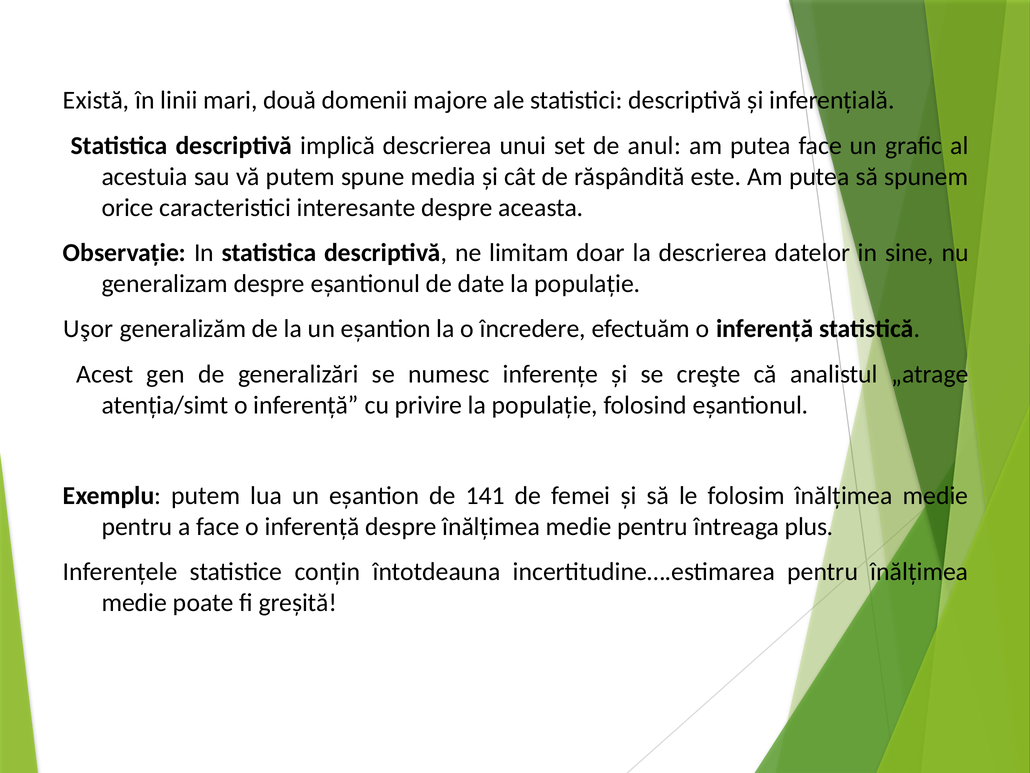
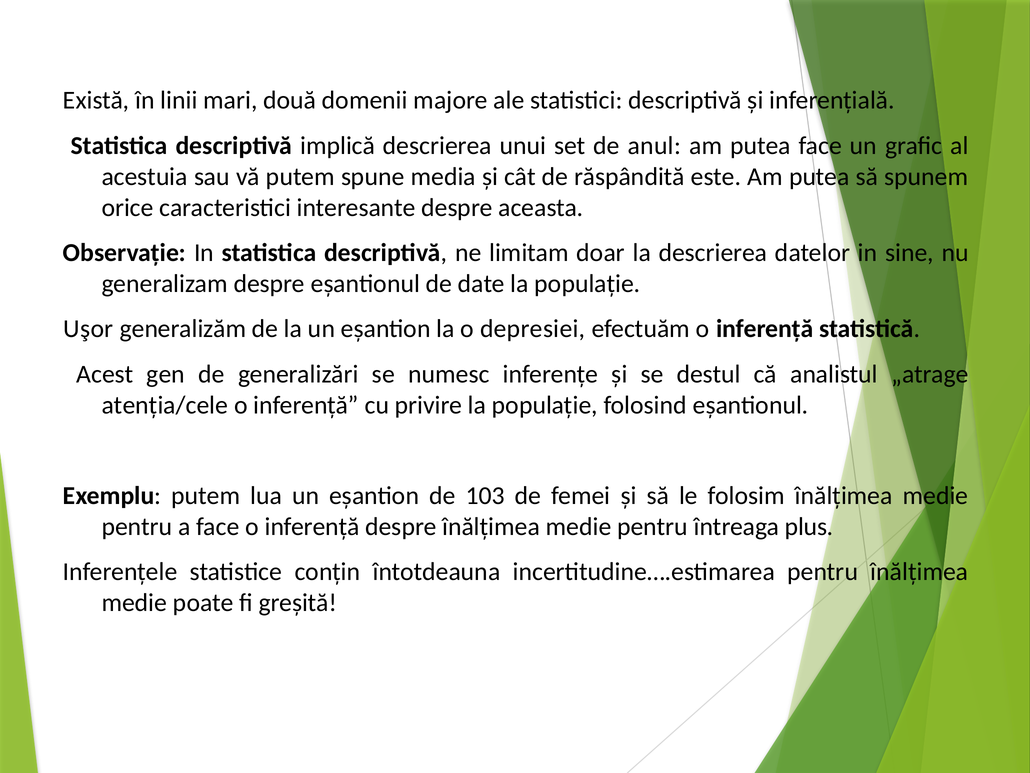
încredere: încredere -> depresiei
creşte: creşte -> destul
atenția/simt: atenția/simt -> atenția/cele
141: 141 -> 103
